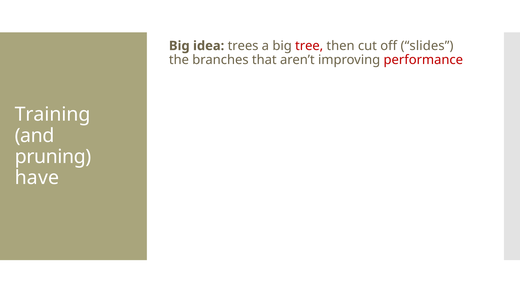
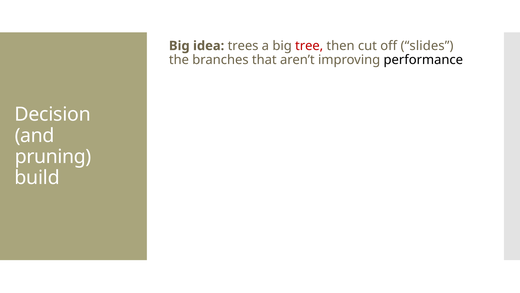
performance colour: red -> black
Training: Training -> Decision
have: have -> build
